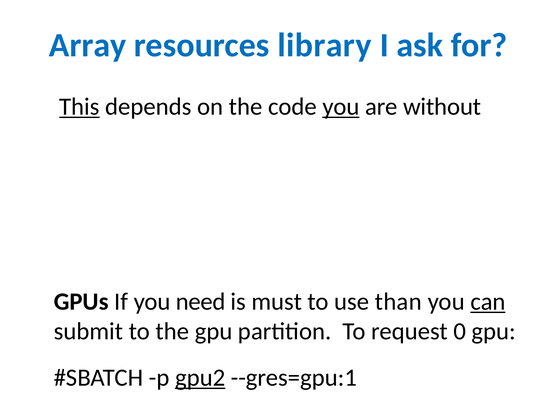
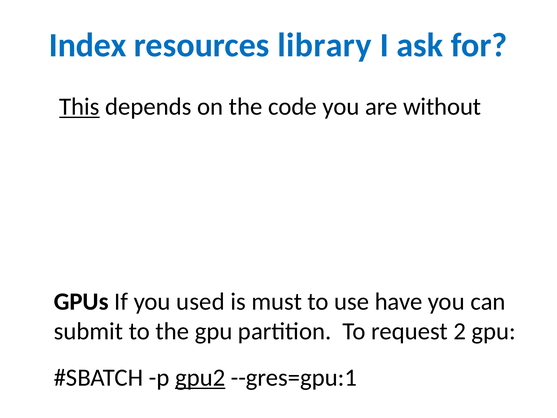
Array: Array -> Index
you at (341, 107) underline: present -> none
need: need -> used
than: than -> have
can underline: present -> none
0: 0 -> 2
